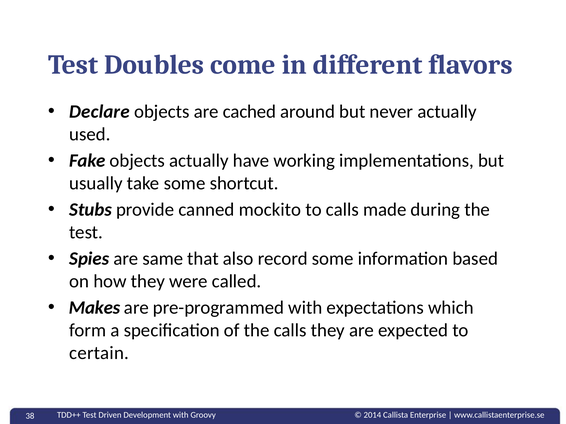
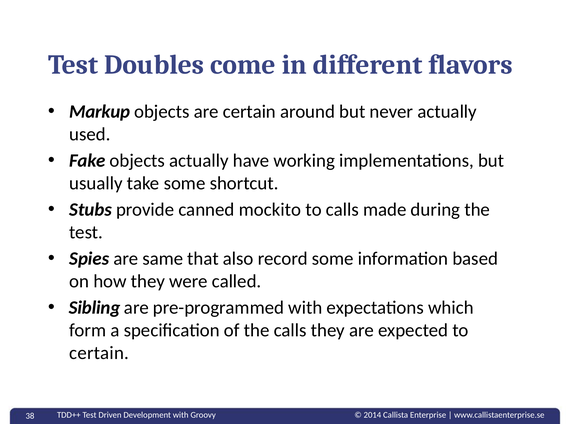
Declare: Declare -> Markup
are cached: cached -> certain
Makes: Makes -> Sibling
